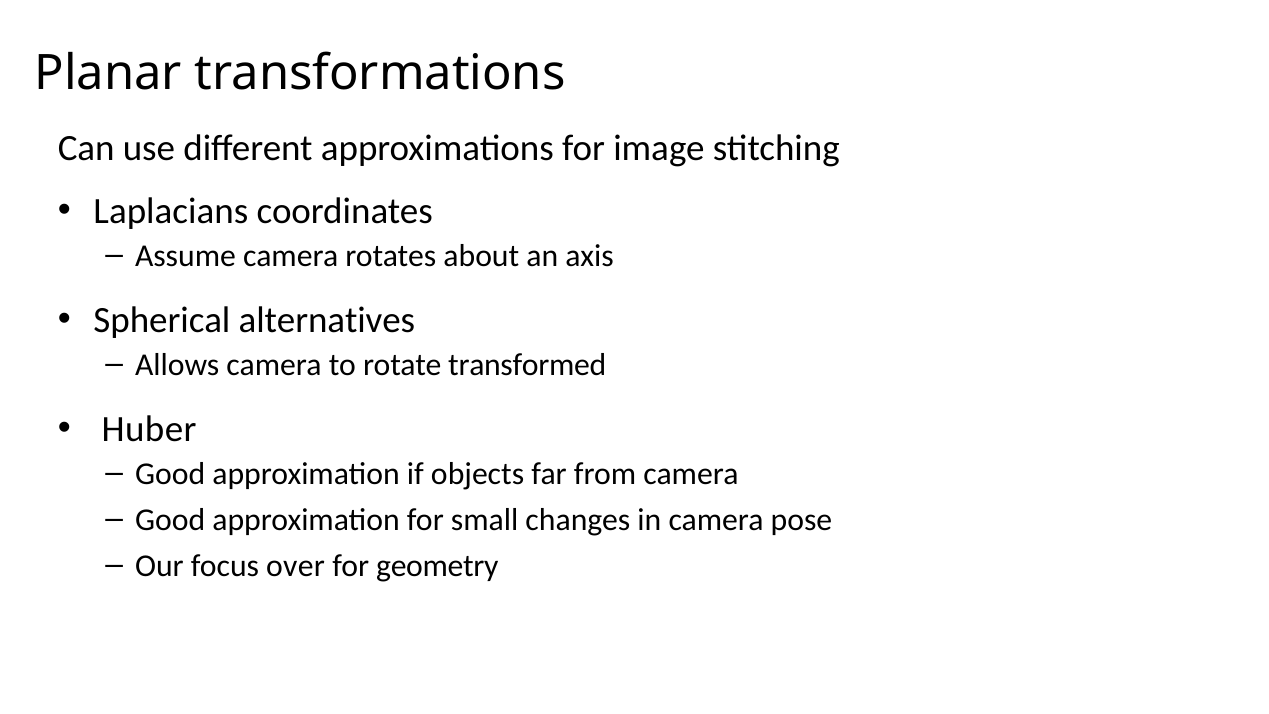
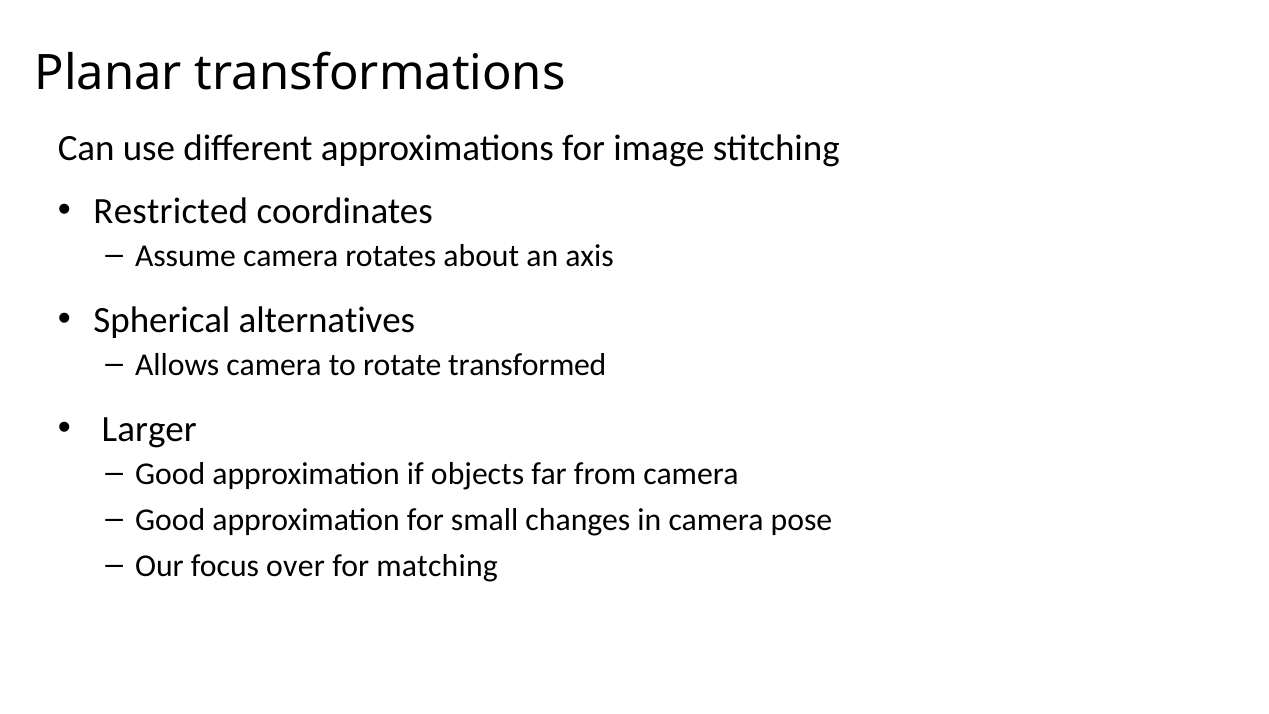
Laplacians: Laplacians -> Restricted
Huber: Huber -> Larger
geometry: geometry -> matching
